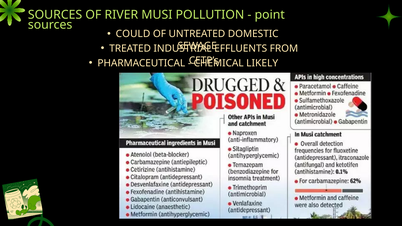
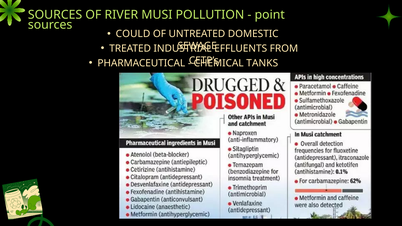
LIKELY: LIKELY -> TANKS
